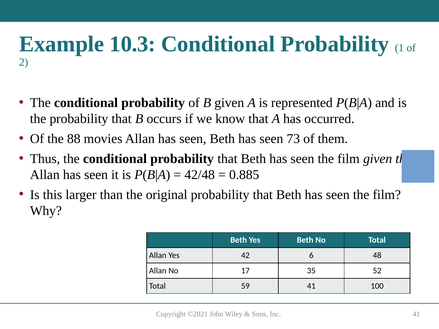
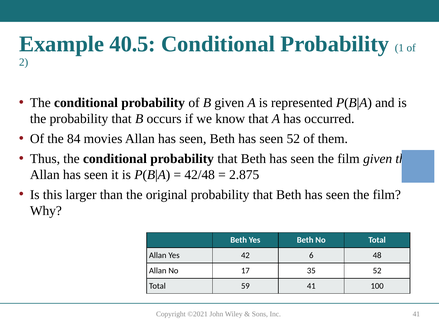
10.3: 10.3 -> 40.5
88: 88 -> 84
seen 73: 73 -> 52
0.885: 0.885 -> 2.875
